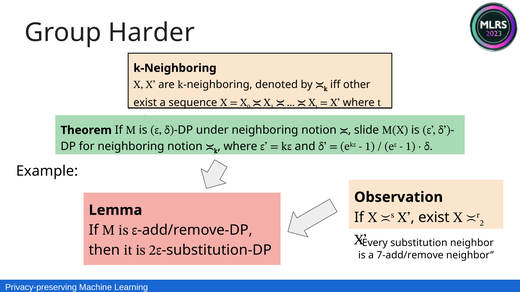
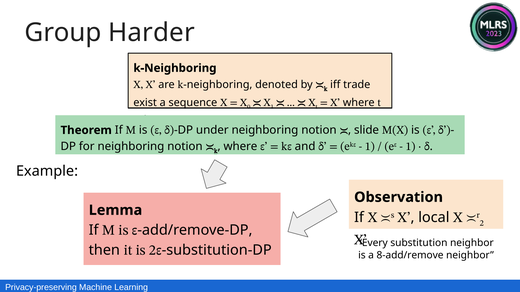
other: other -> trade
exist at (434, 218): exist -> local
7-add/remove: 7-add/remove -> 8-add/remove
